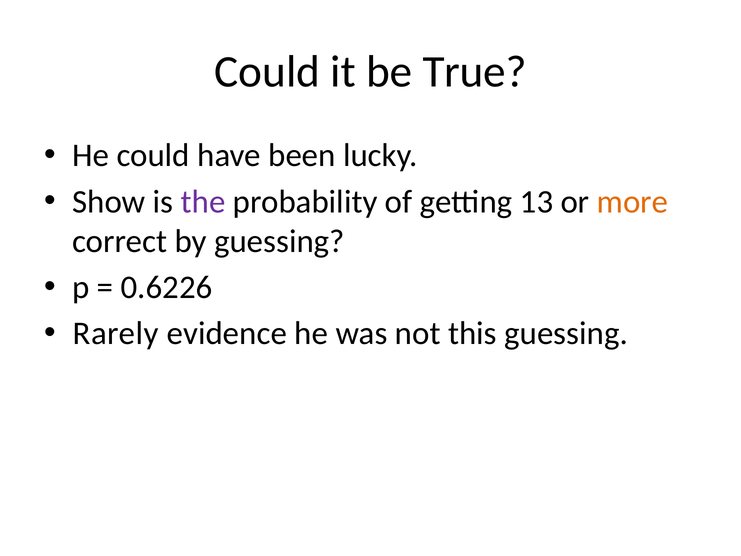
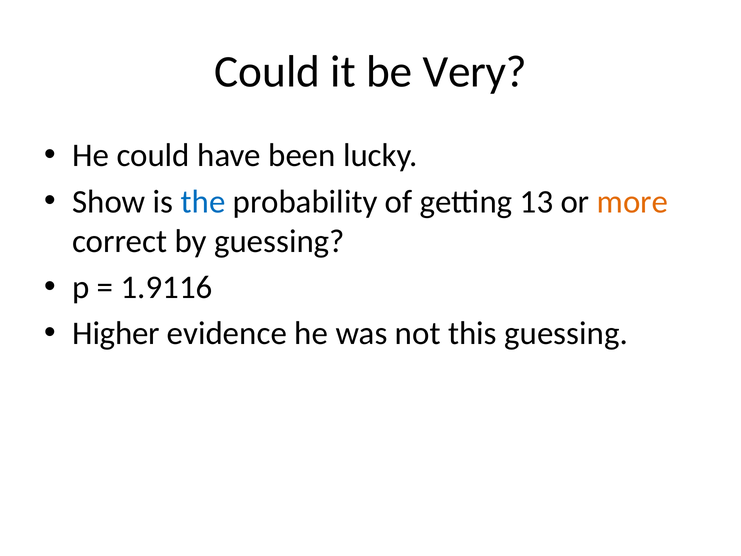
True: True -> Very
the colour: purple -> blue
0.6226: 0.6226 -> 1.9116
Rarely: Rarely -> Higher
